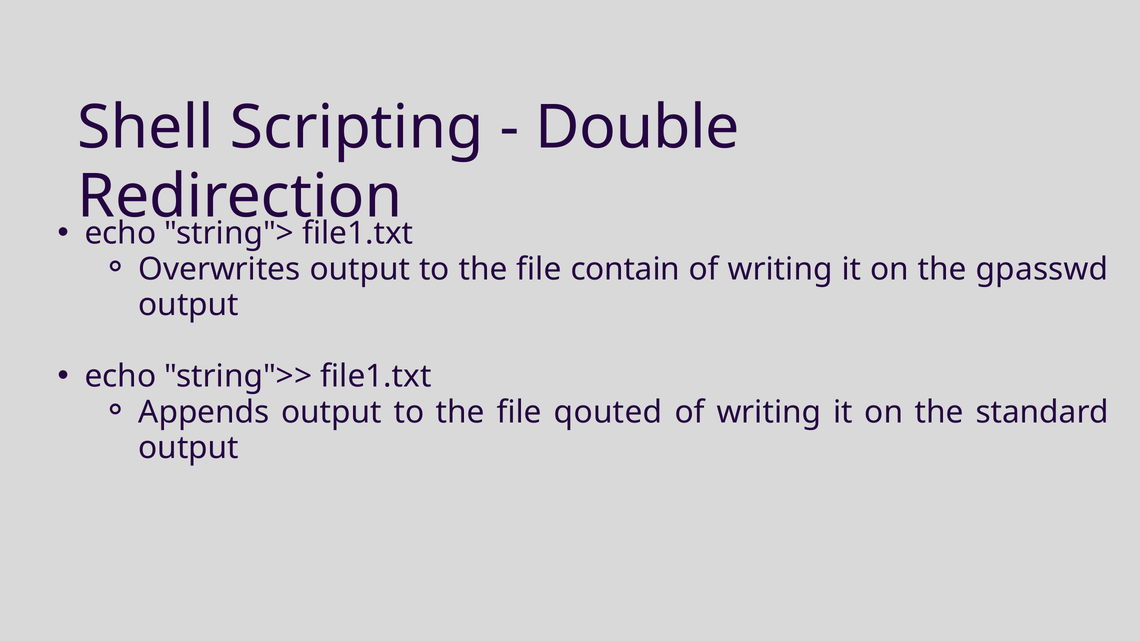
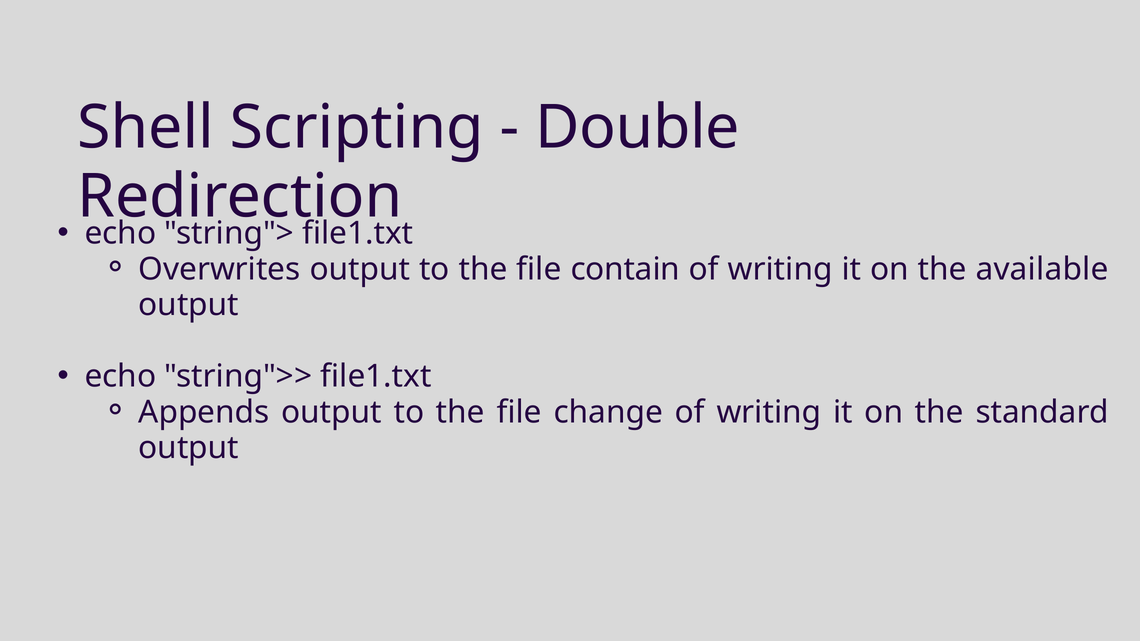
gpasswd: gpasswd -> available
qouted: qouted -> change
